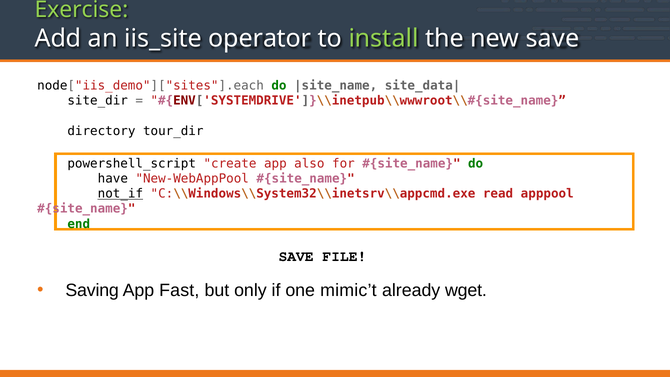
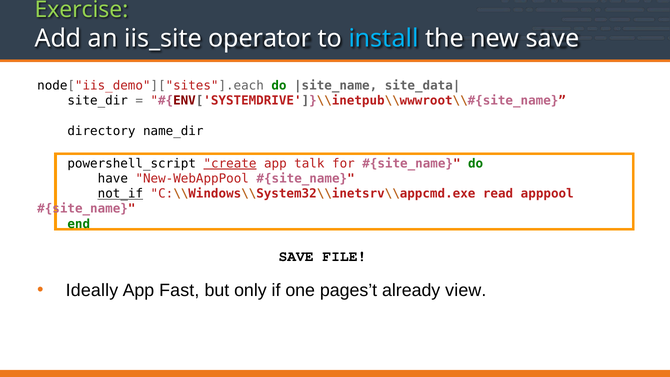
install colour: light green -> light blue
tour_dir: tour_dir -> name_dir
create underline: none -> present
also: also -> talk
Saving: Saving -> Ideally
mimic’t: mimic’t -> pages’t
wget: wget -> view
